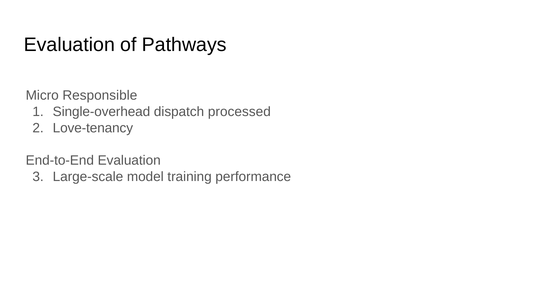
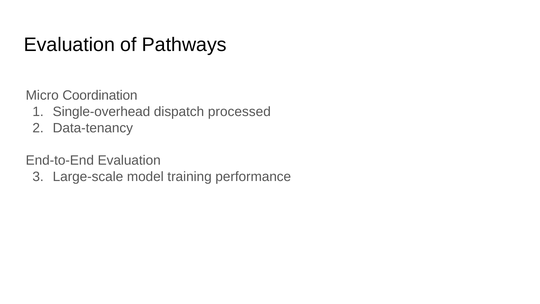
Responsible: Responsible -> Coordination
Love-tenancy: Love-tenancy -> Data-tenancy
